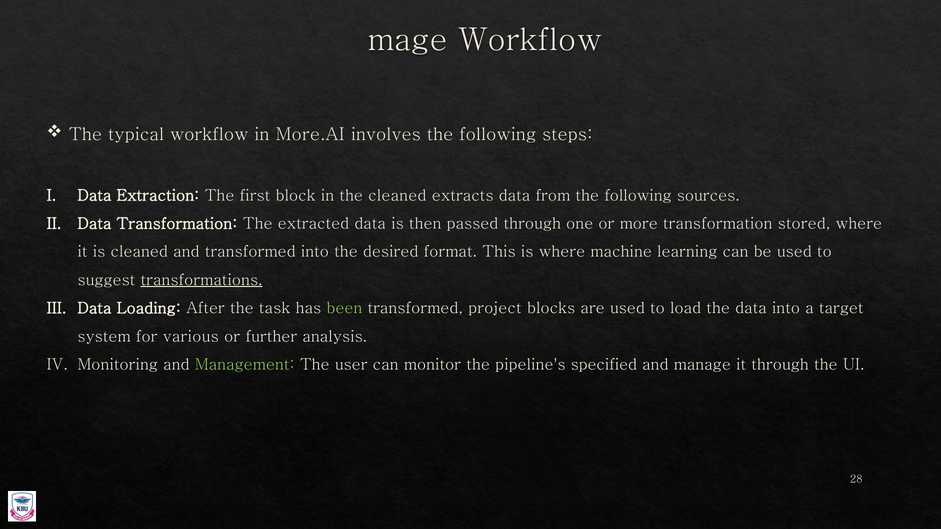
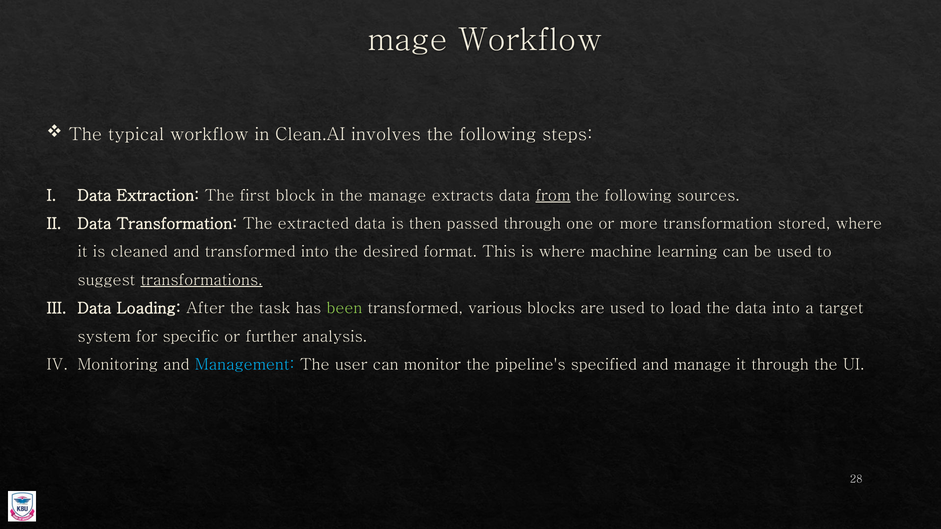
More.AI: More.AI -> Clean.AI
the cleaned: cleaned -> manage
from underline: none -> present
project: project -> various
various: various -> specific
Management colour: light green -> light blue
